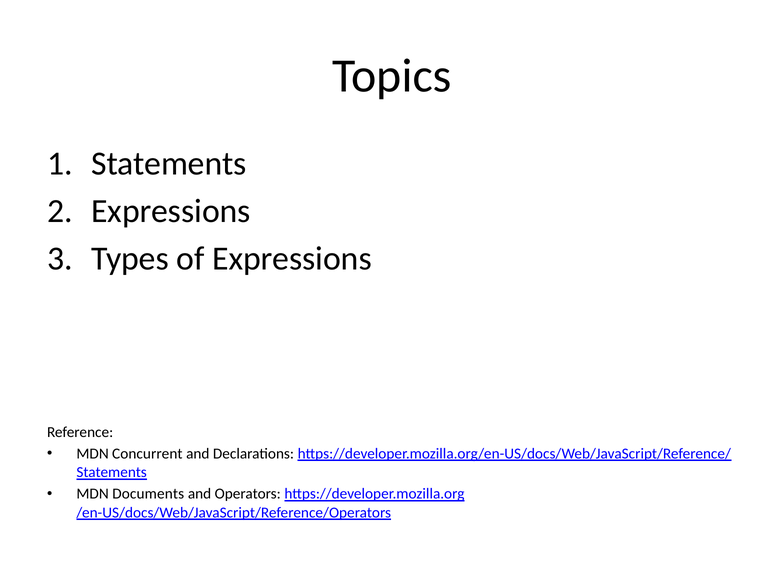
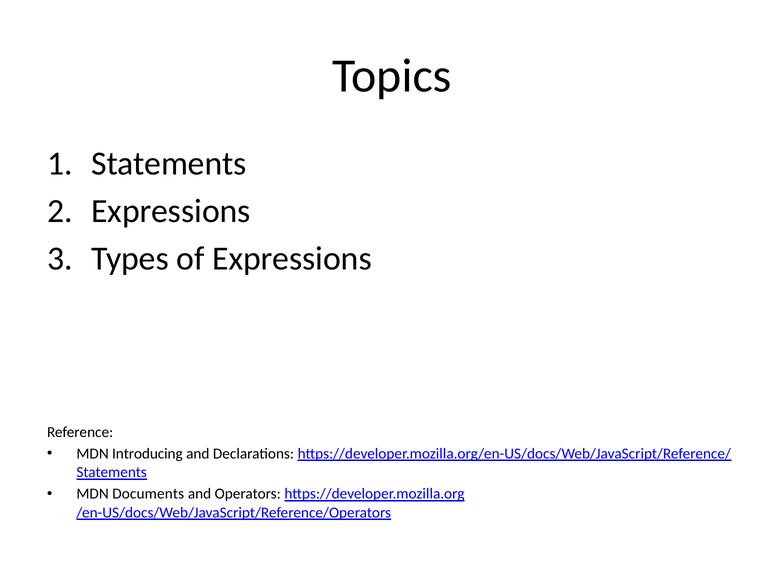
Concurrent: Concurrent -> Introducing
